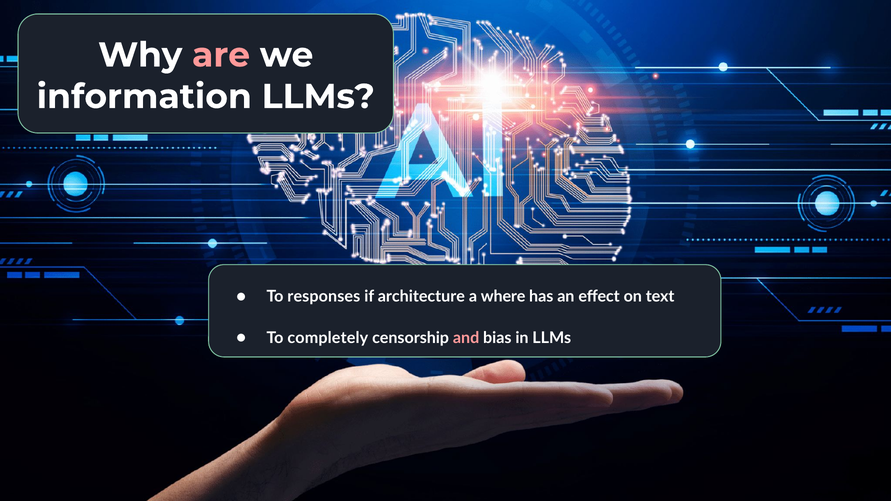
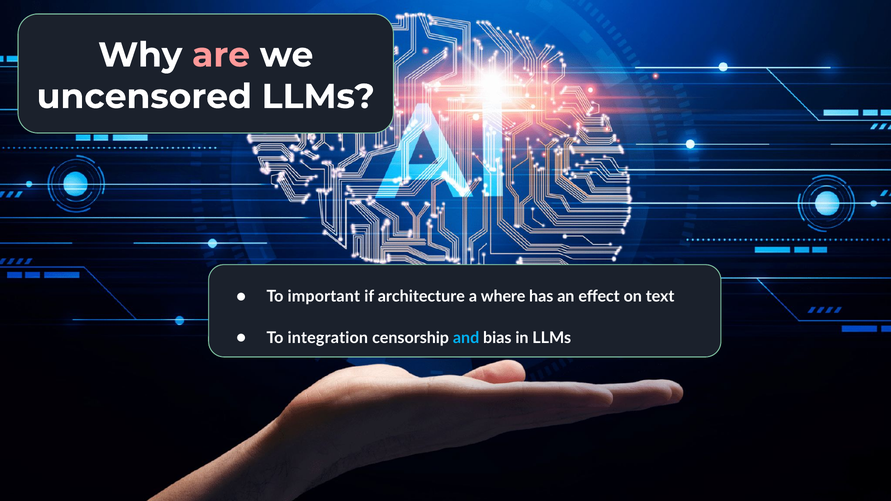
information: information -> uncensored
responses: responses -> important
completely: completely -> integration
and colour: pink -> light blue
